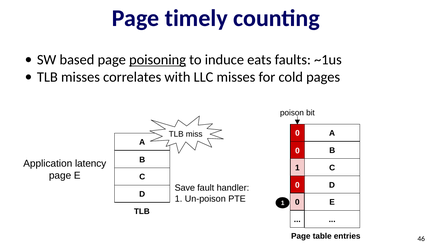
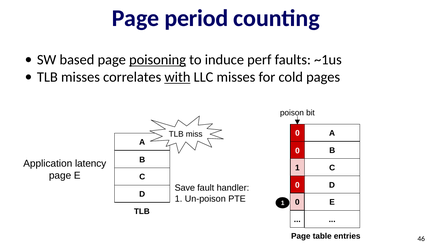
timely: timely -> period
eats: eats -> perf
with underline: none -> present
